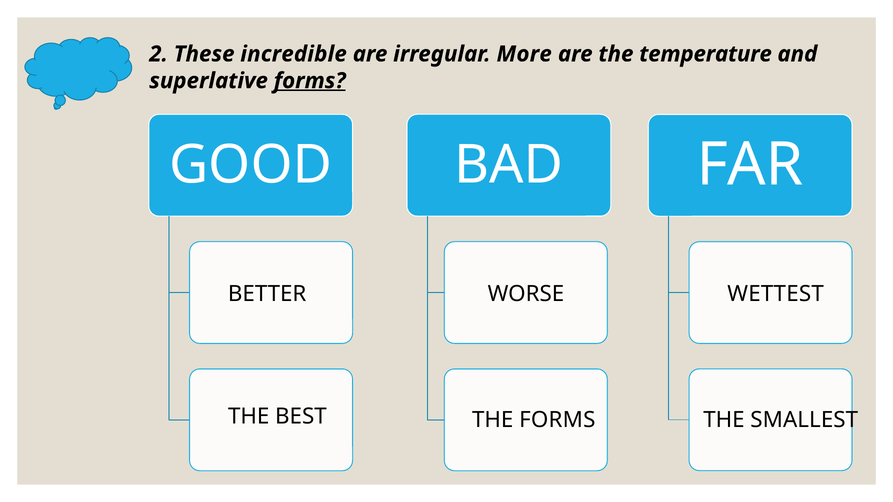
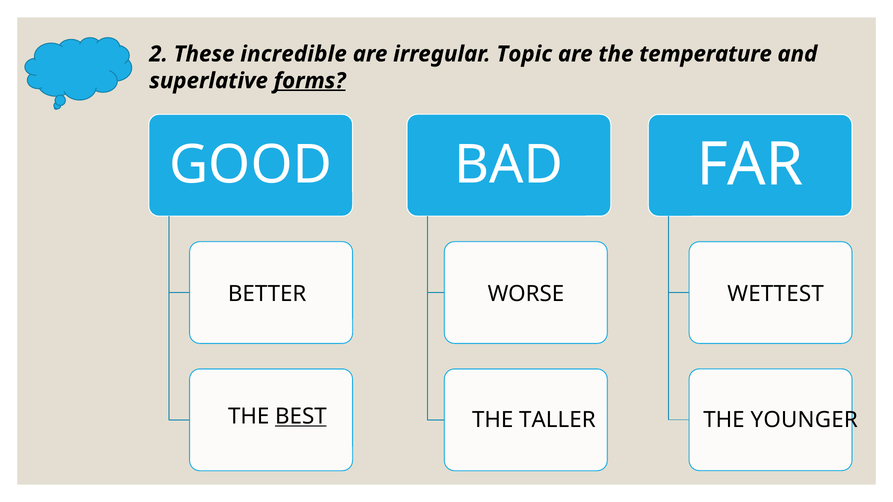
More: More -> Topic
BEST underline: none -> present
THE FORMS: FORMS -> TALLER
SMALLEST: SMALLEST -> YOUNGER
